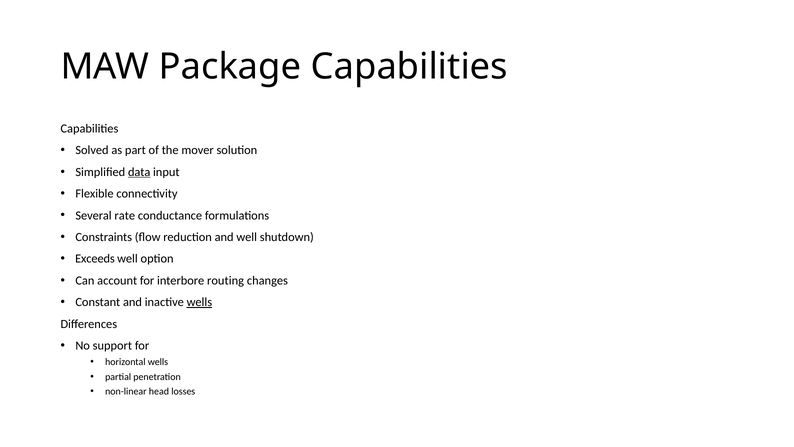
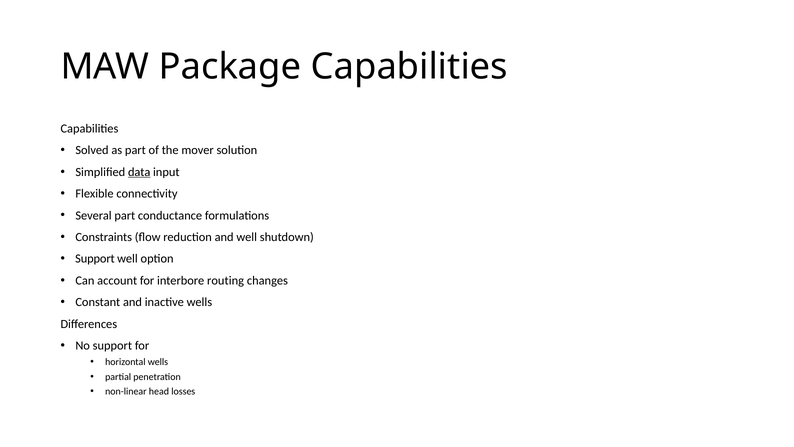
Several rate: rate -> part
Exceeds at (95, 259): Exceeds -> Support
wells at (199, 302) underline: present -> none
